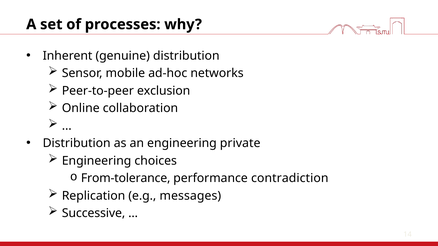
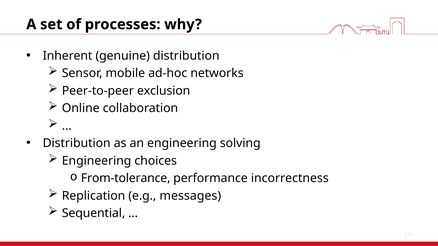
private: private -> solving
contradiction: contradiction -> incorrectness
Successive: Successive -> Sequential
